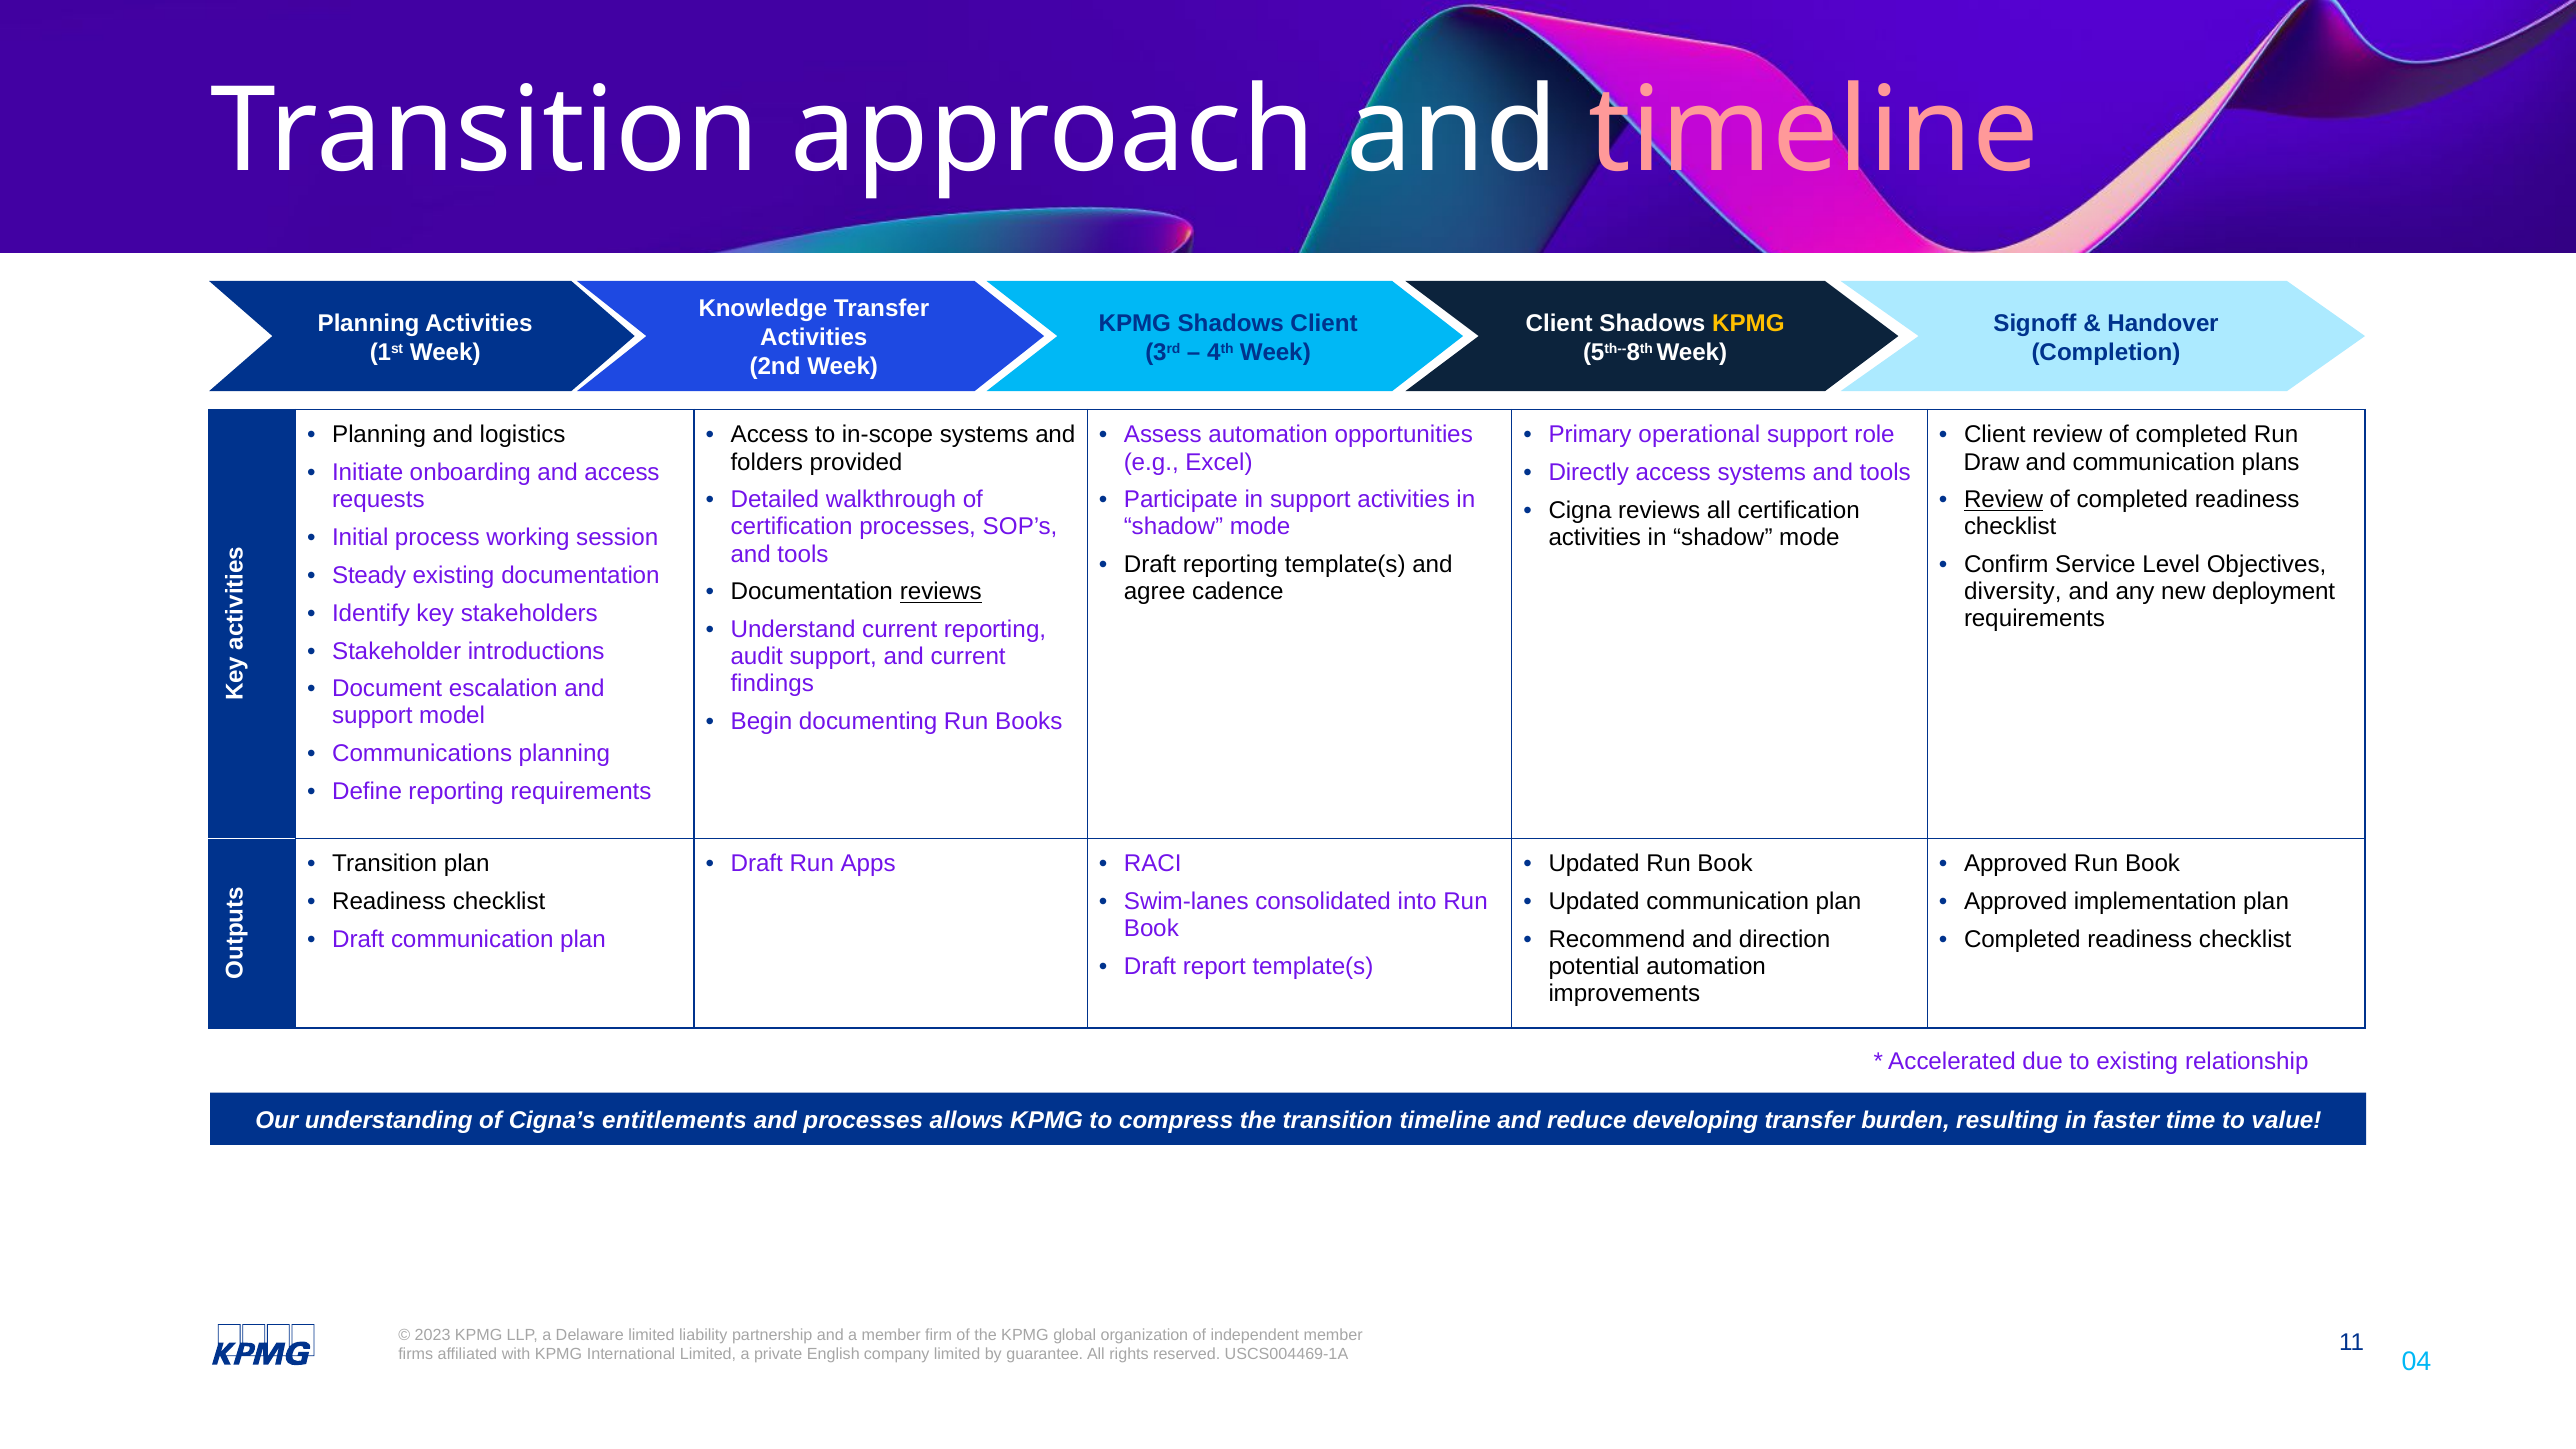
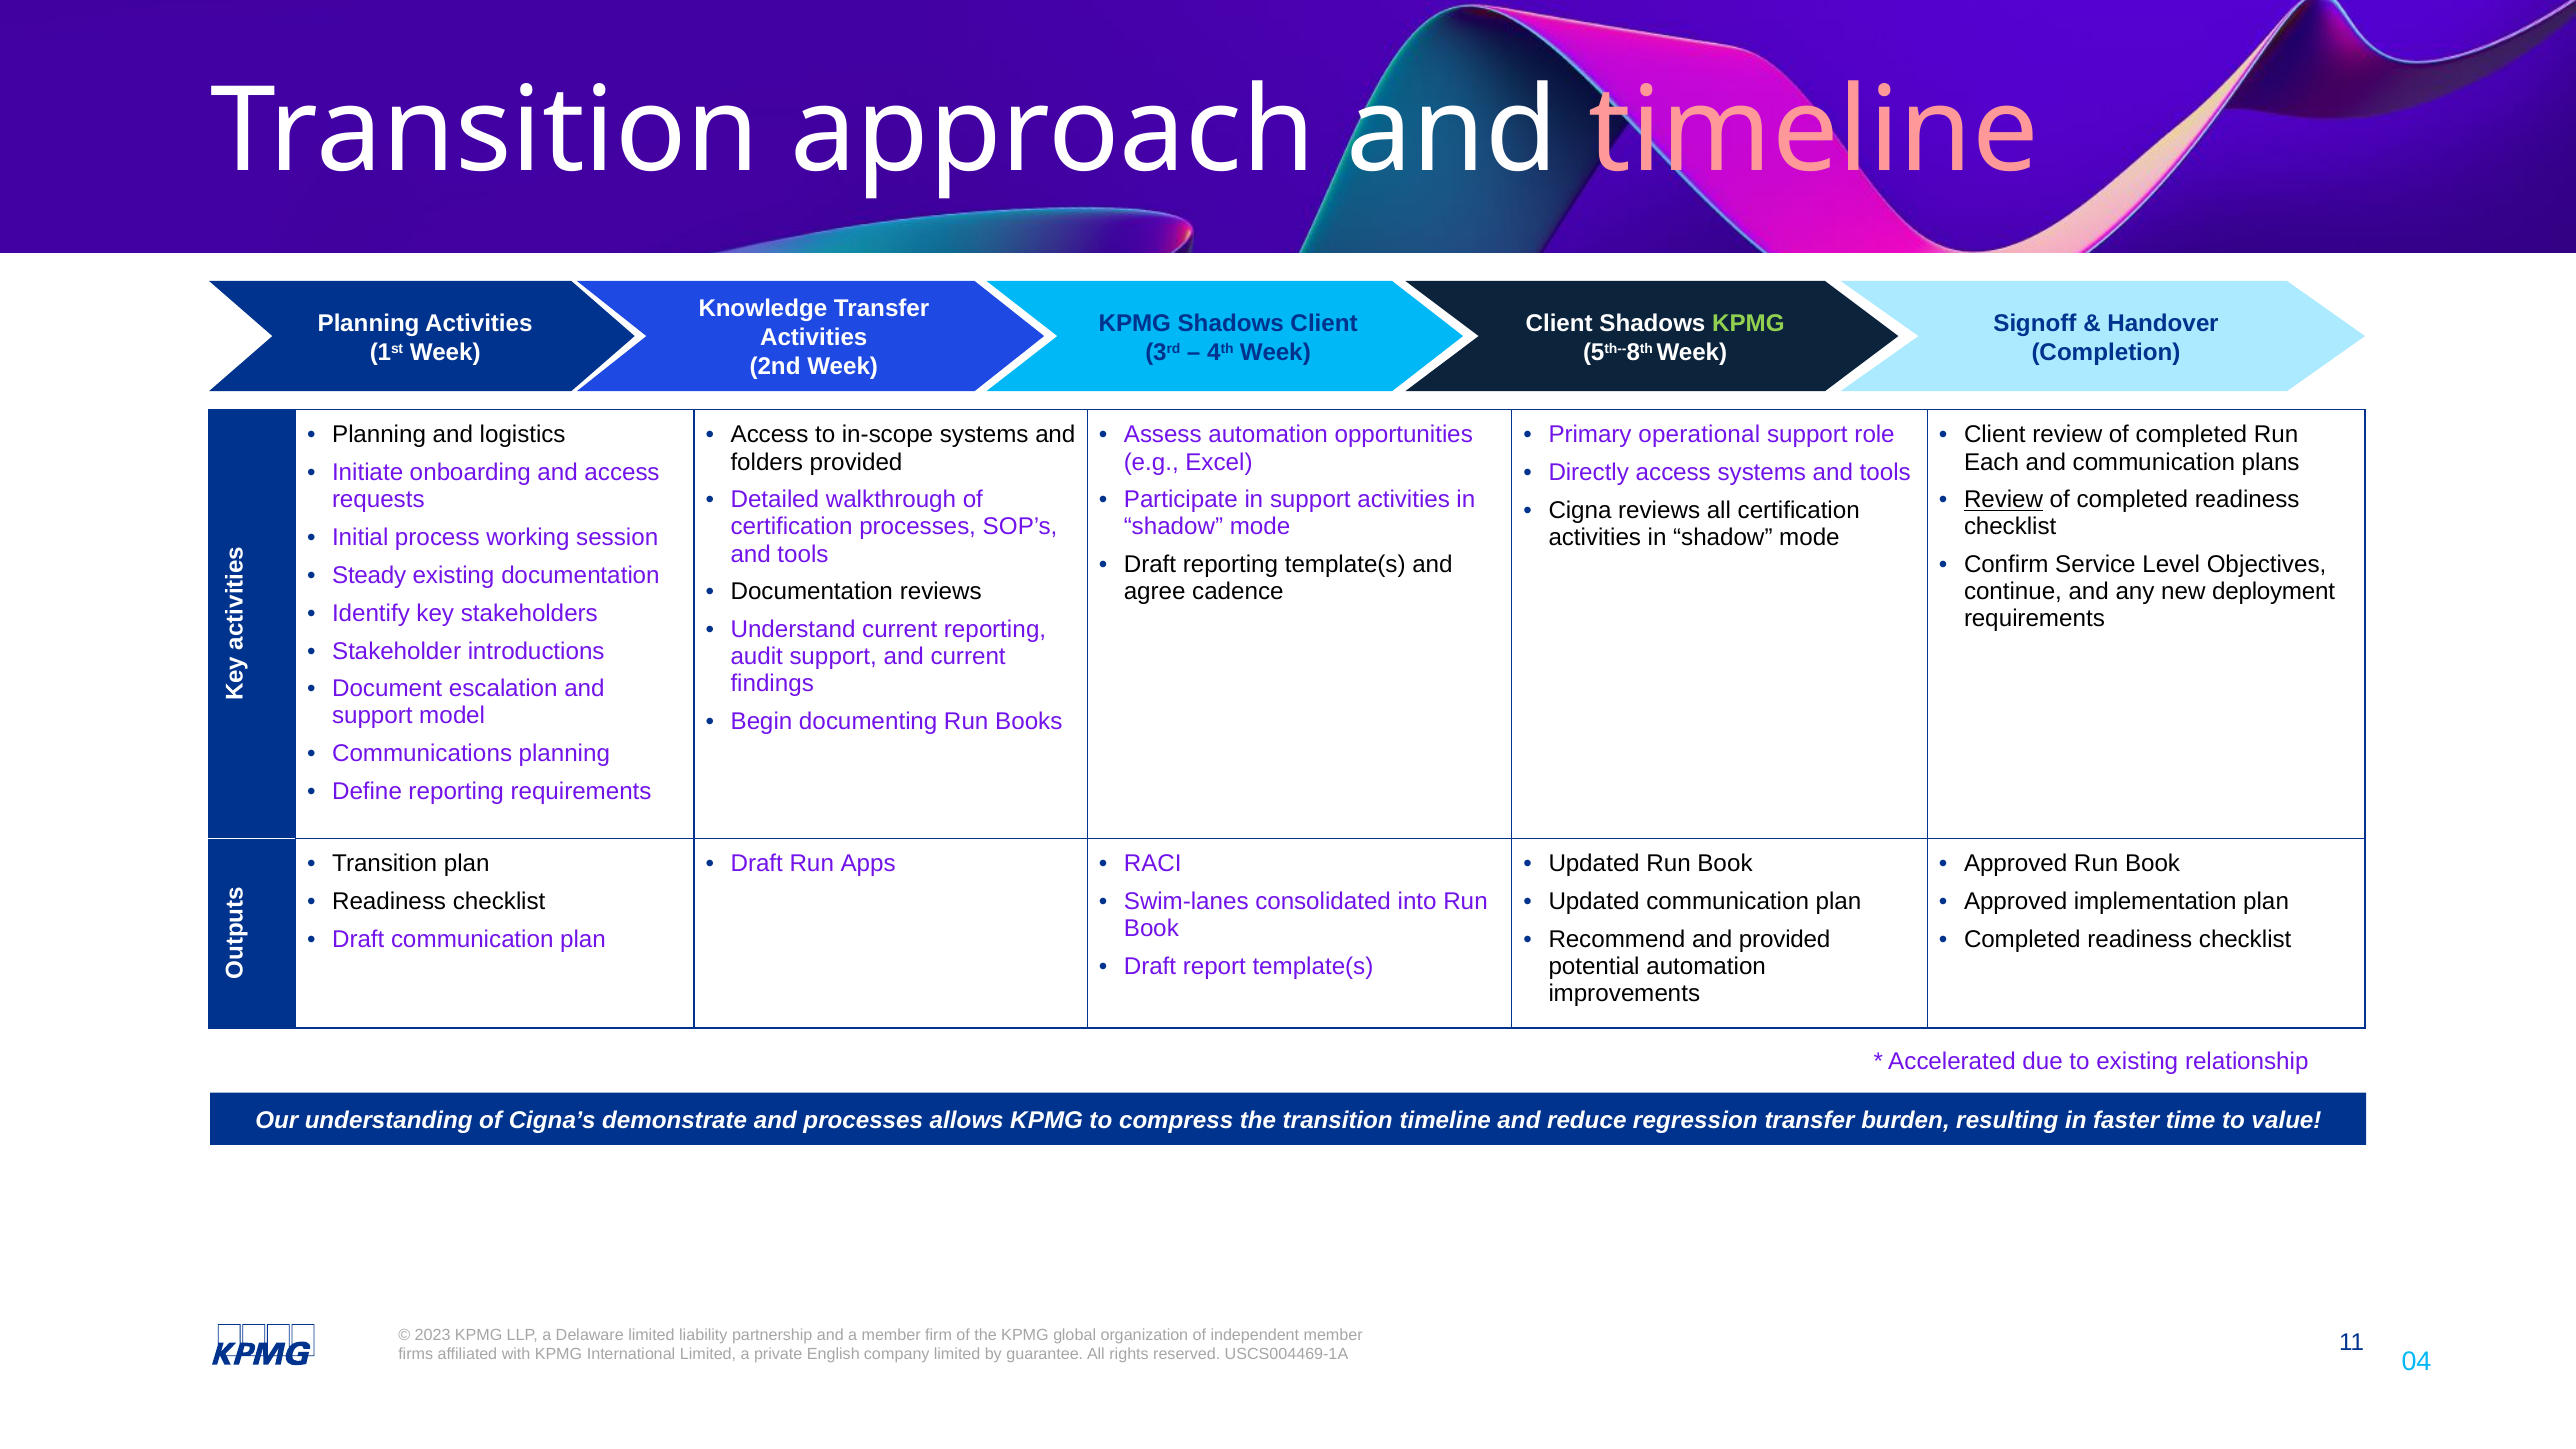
KPMG at (1748, 323) colour: yellow -> light green
Draw: Draw -> Each
reviews at (941, 592) underline: present -> none
diversity: diversity -> continue
and direction: direction -> provided
entitlements: entitlements -> demonstrate
developing: developing -> regression
